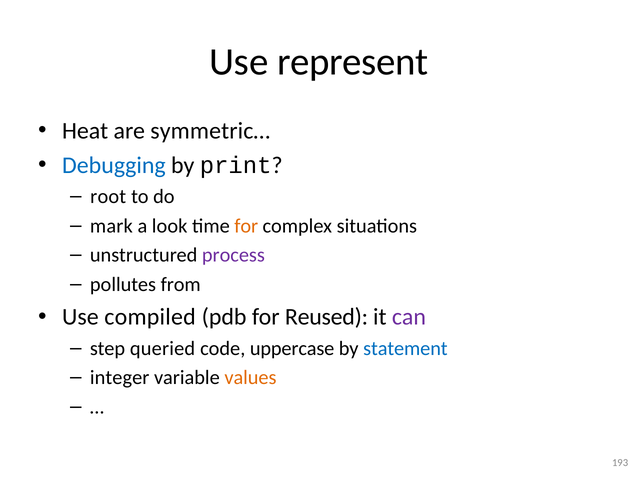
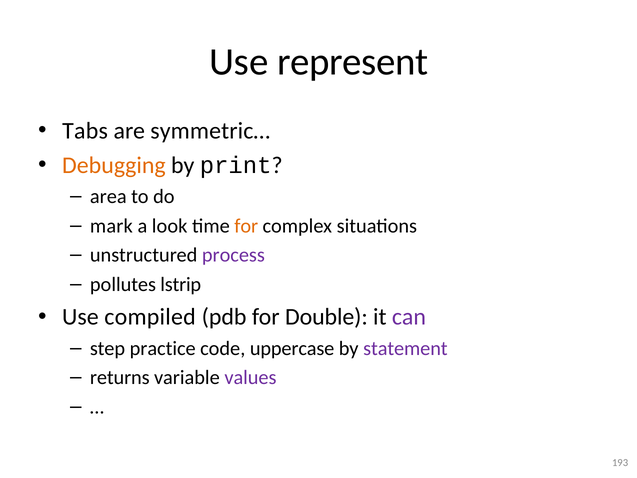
Heat: Heat -> Tabs
Debugging colour: blue -> orange
root: root -> area
from: from -> lstrip
Reused: Reused -> Double
queried: queried -> practice
statement colour: blue -> purple
integer: integer -> returns
values colour: orange -> purple
